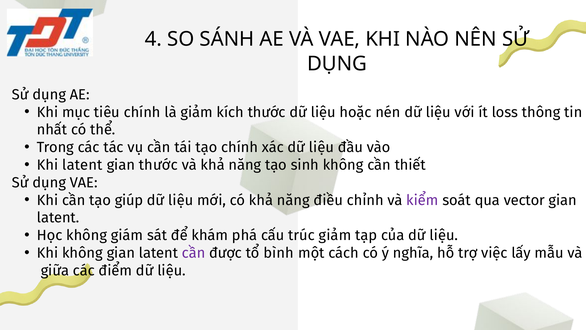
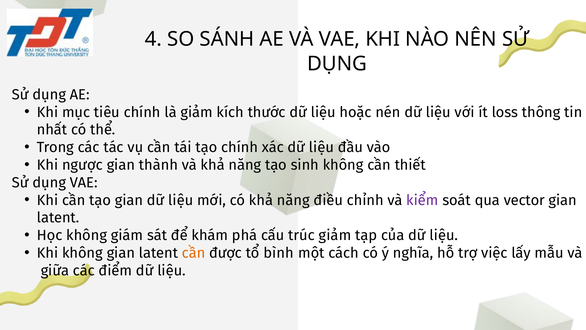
Khi latent: latent -> ngược
gian thước: thước -> thành
tạo giúp: giúp -> gian
cần at (194, 253) colour: purple -> orange
